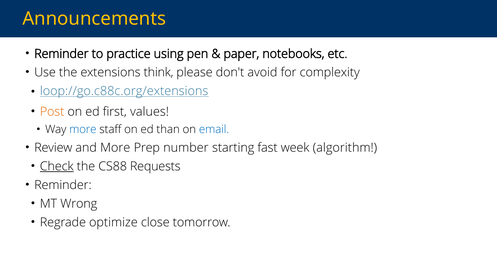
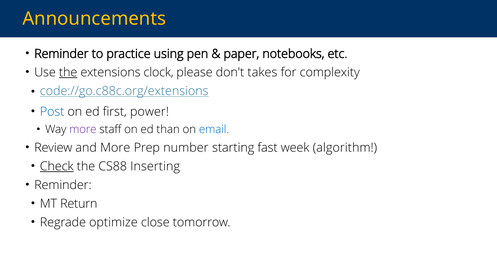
the at (68, 72) underline: none -> present
think: think -> clock
avoid: avoid -> takes
loop://go.c88c.org/extensions: loop://go.c88c.org/extensions -> code://go.c88c.org/extensions
Post colour: orange -> blue
values: values -> power
more at (83, 129) colour: blue -> purple
Requests: Requests -> Inserting
Wrong: Wrong -> Return
